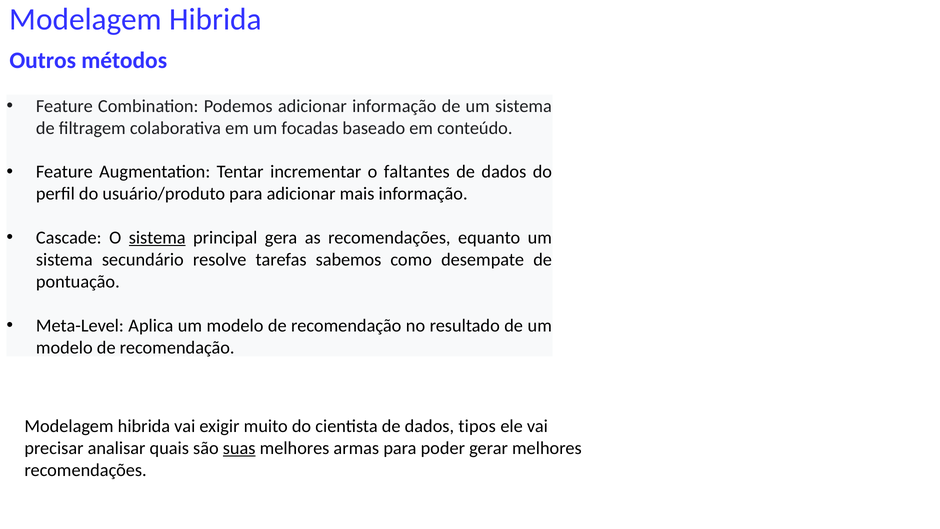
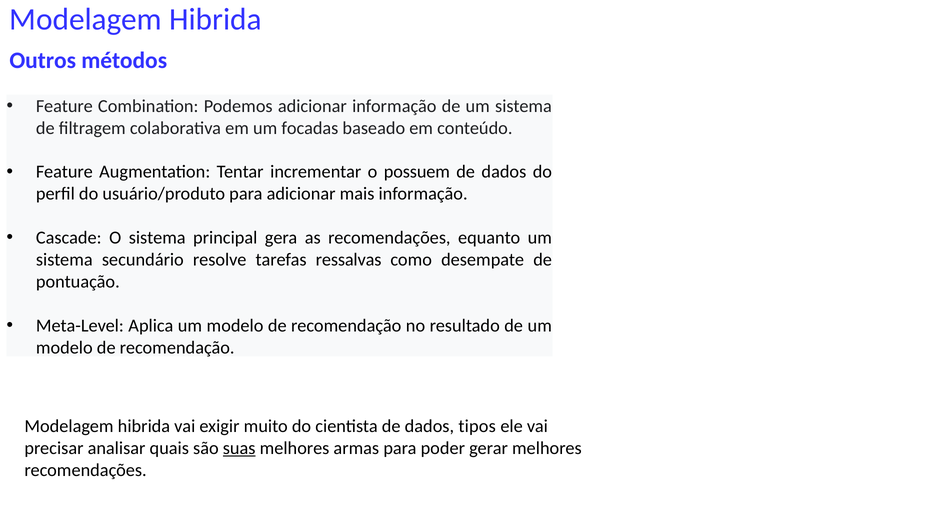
faltantes: faltantes -> possuem
sistema at (157, 238) underline: present -> none
sabemos: sabemos -> ressalvas
